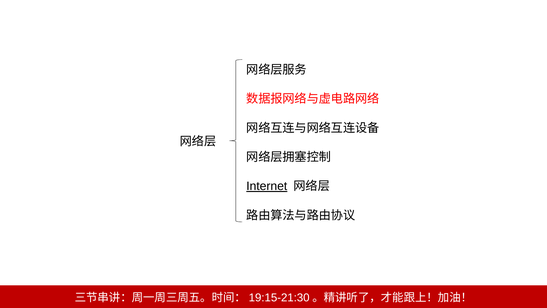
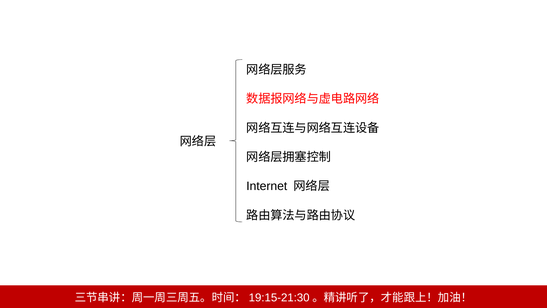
Internet underline: present -> none
